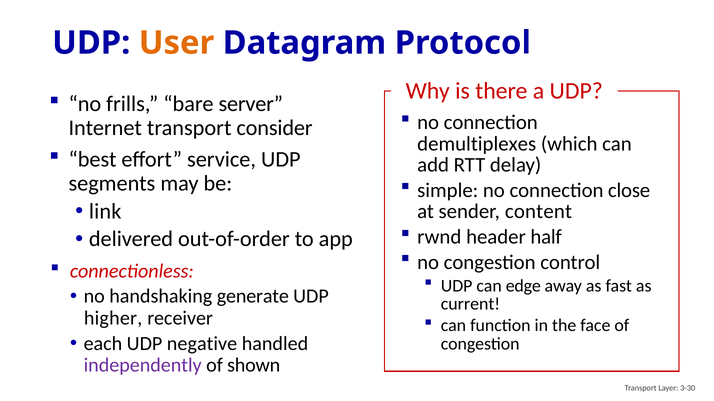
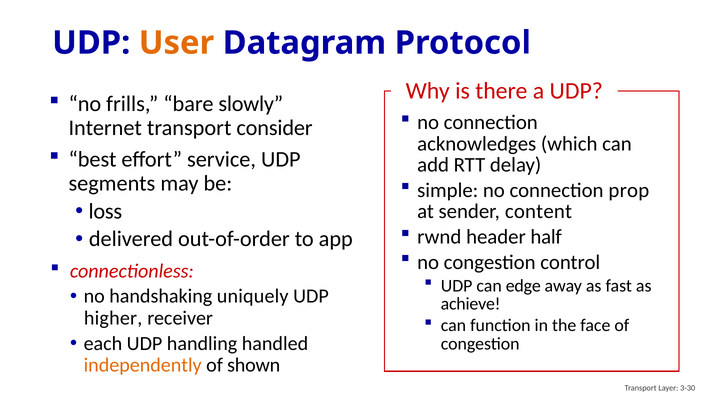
server: server -> slowly
demultiplexes: demultiplexes -> acknowledges
close: close -> prop
link: link -> loss
generate: generate -> uniquely
current: current -> achieve
negative: negative -> handling
independently colour: purple -> orange
